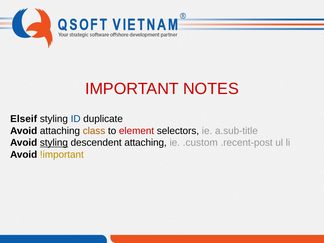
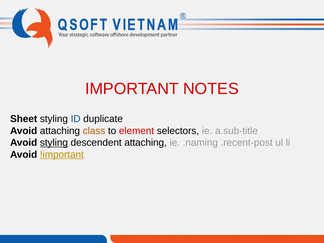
Elseif: Elseif -> Sheet
.custom: .custom -> .naming
!important underline: none -> present
